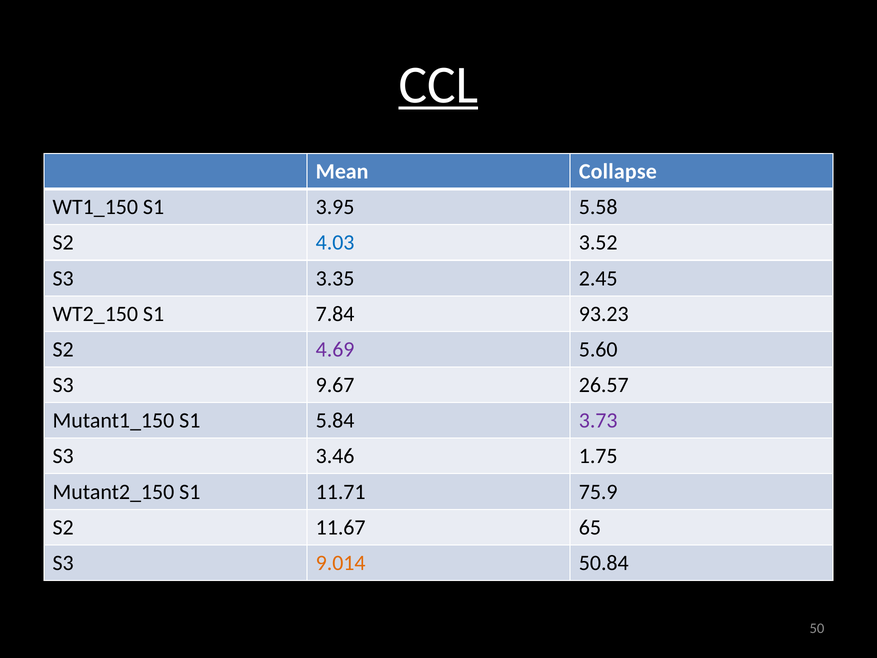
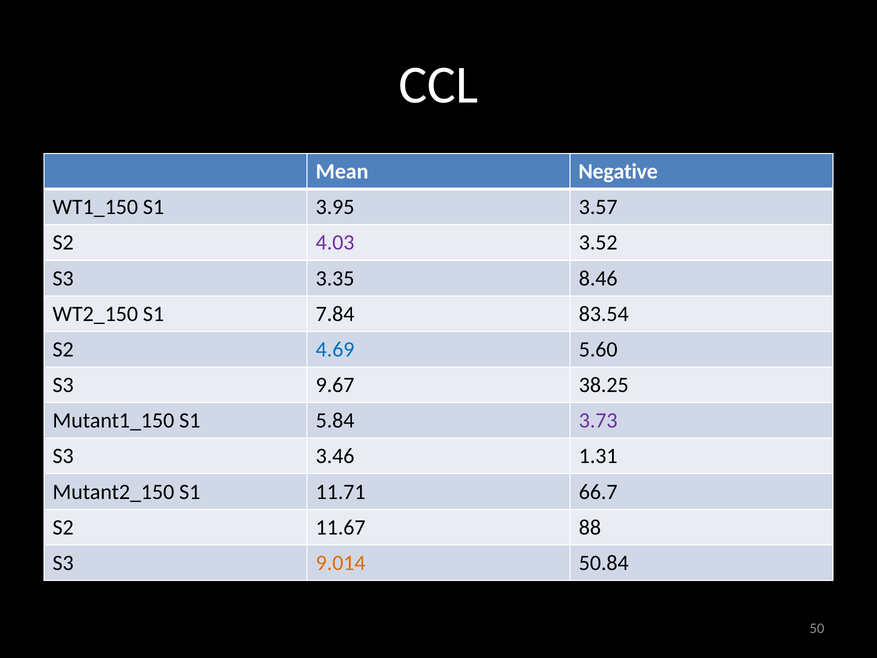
CCL underline: present -> none
Collapse: Collapse -> Negative
5.58: 5.58 -> 3.57
4.03 colour: blue -> purple
2.45: 2.45 -> 8.46
93.23: 93.23 -> 83.54
4.69 colour: purple -> blue
26.57: 26.57 -> 38.25
1.75: 1.75 -> 1.31
75.9: 75.9 -> 66.7
65: 65 -> 88
